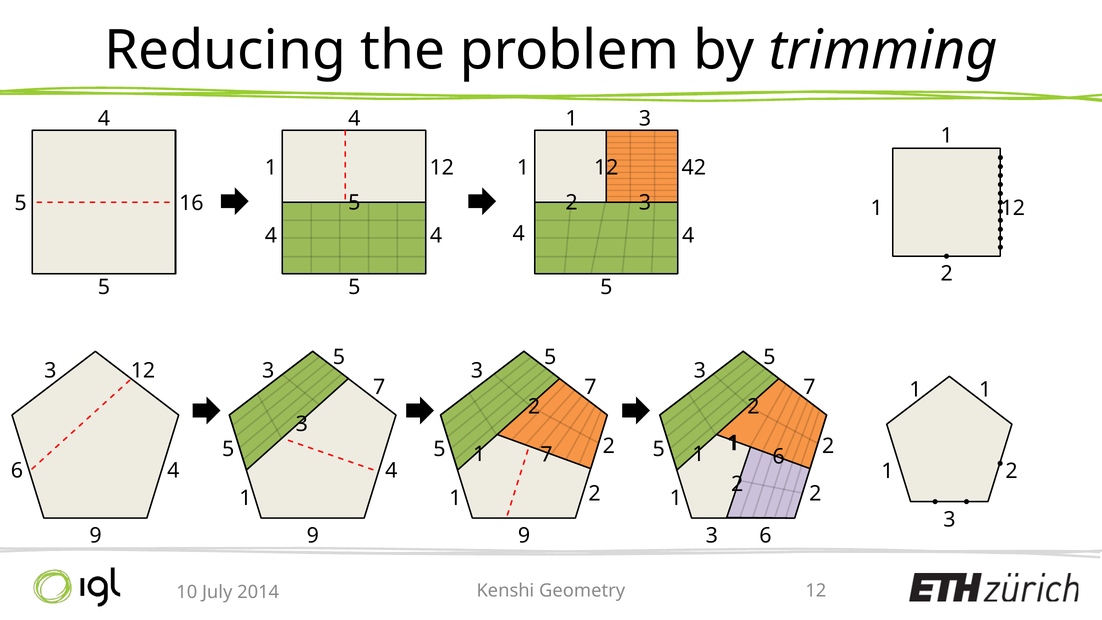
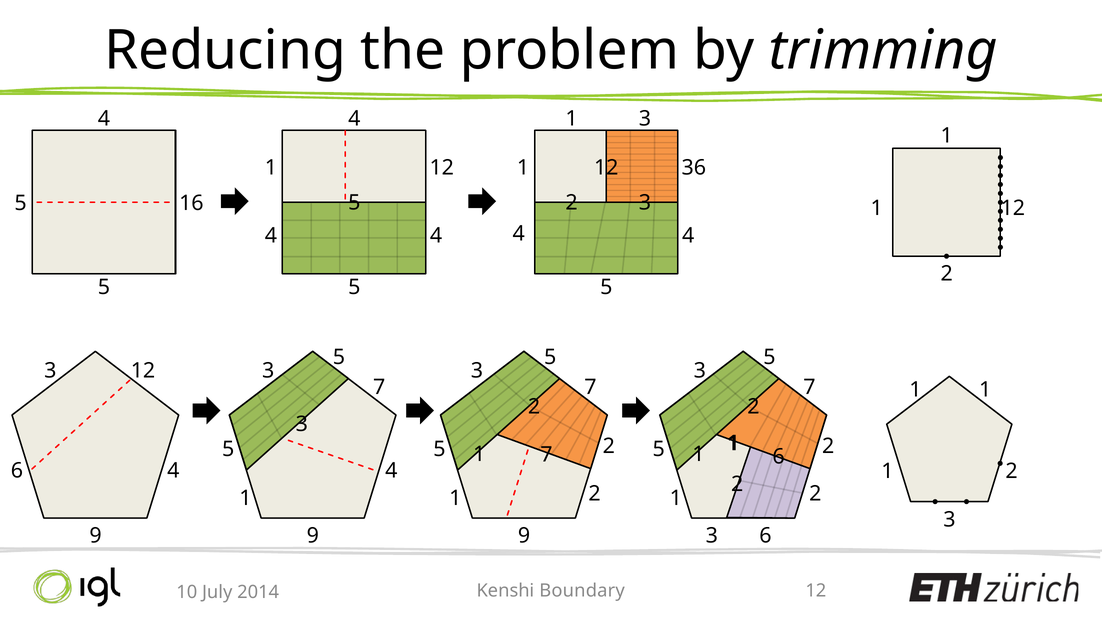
42: 42 -> 36
Geometry: Geometry -> Boundary
